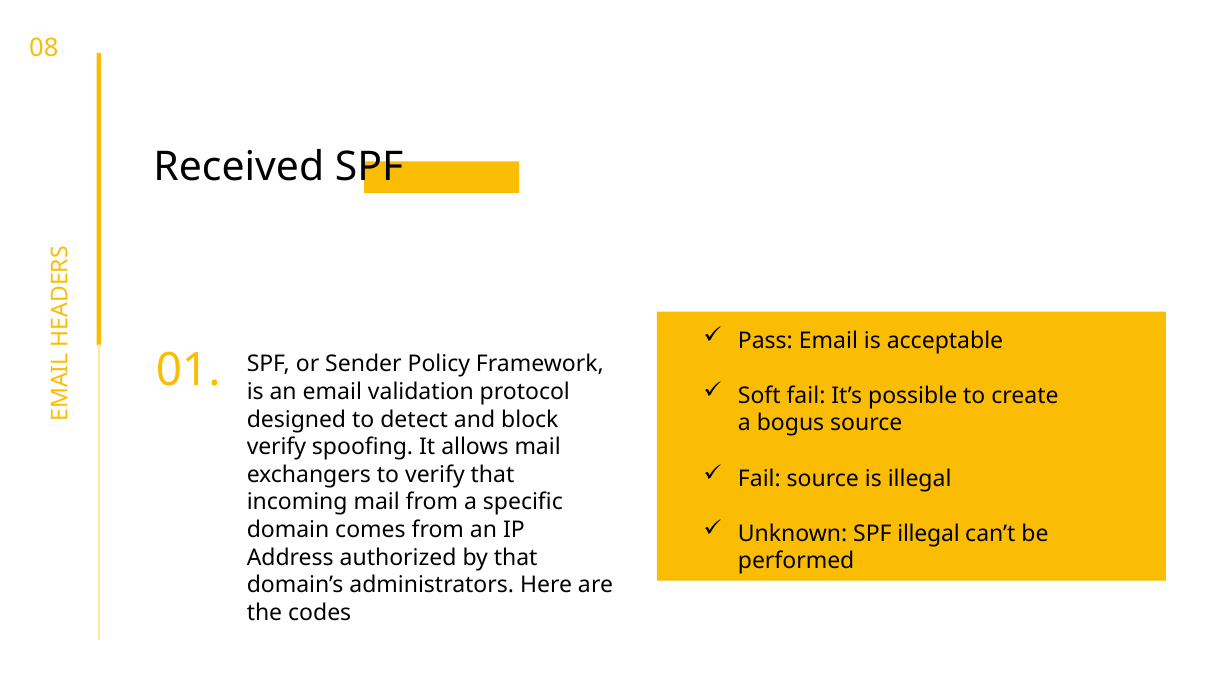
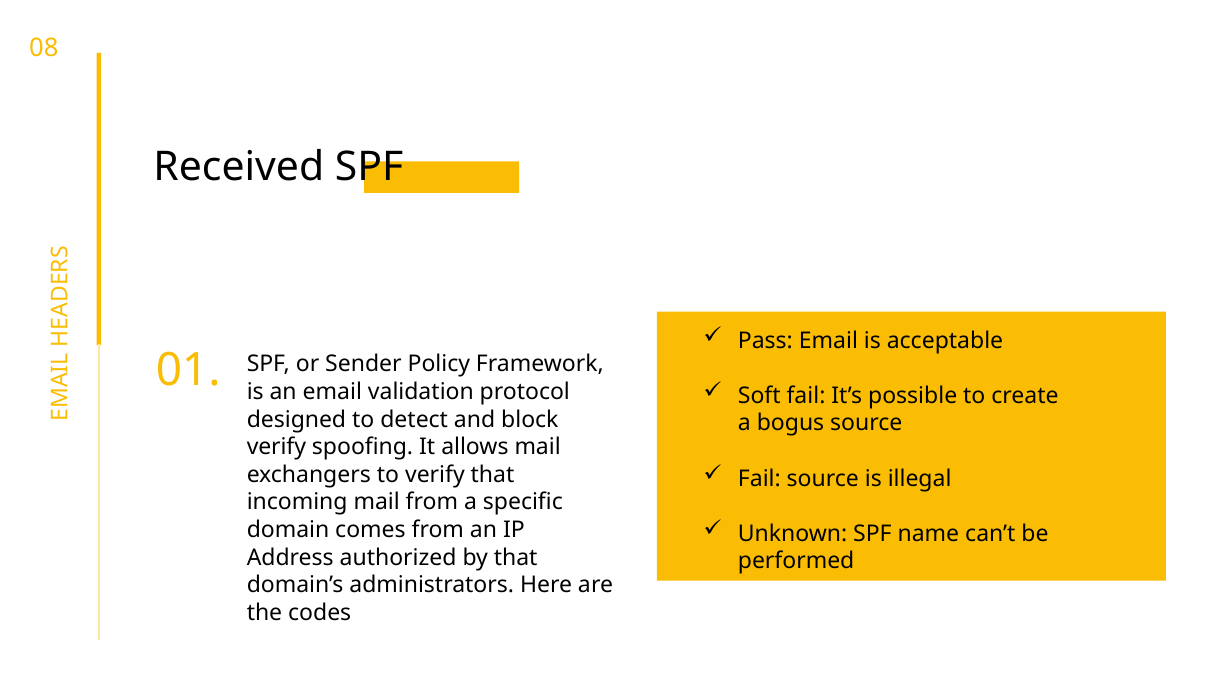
SPF illegal: illegal -> name
